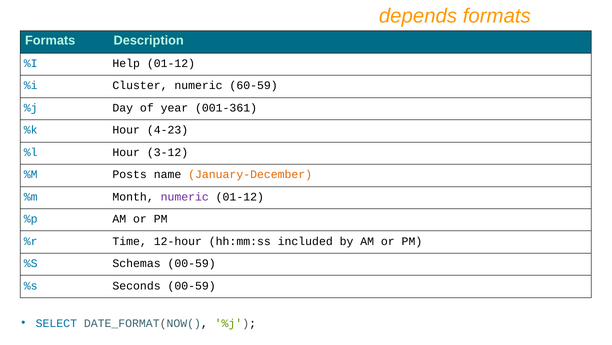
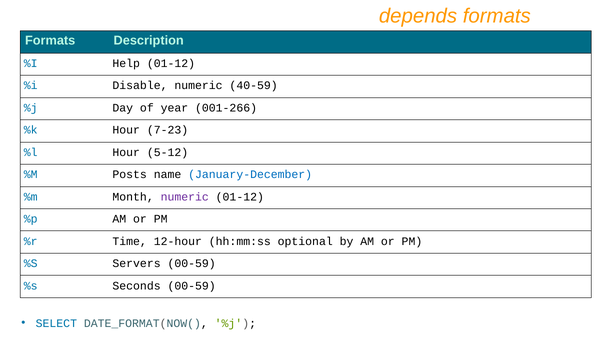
Cluster: Cluster -> Disable
60-59: 60-59 -> 40-59
001-361: 001-361 -> 001-266
4-23: 4-23 -> 7-23
3-12: 3-12 -> 5-12
January-December colour: orange -> blue
included: included -> optional
Schemas: Schemas -> Servers
